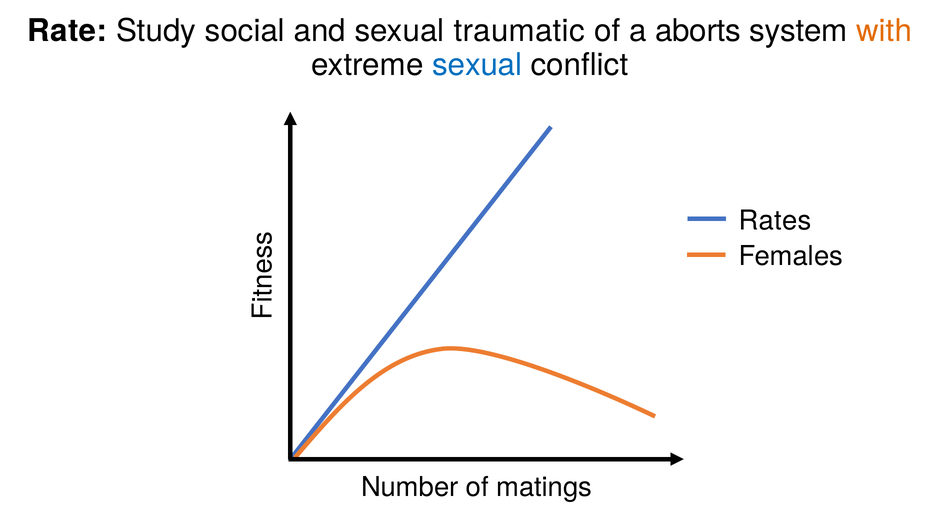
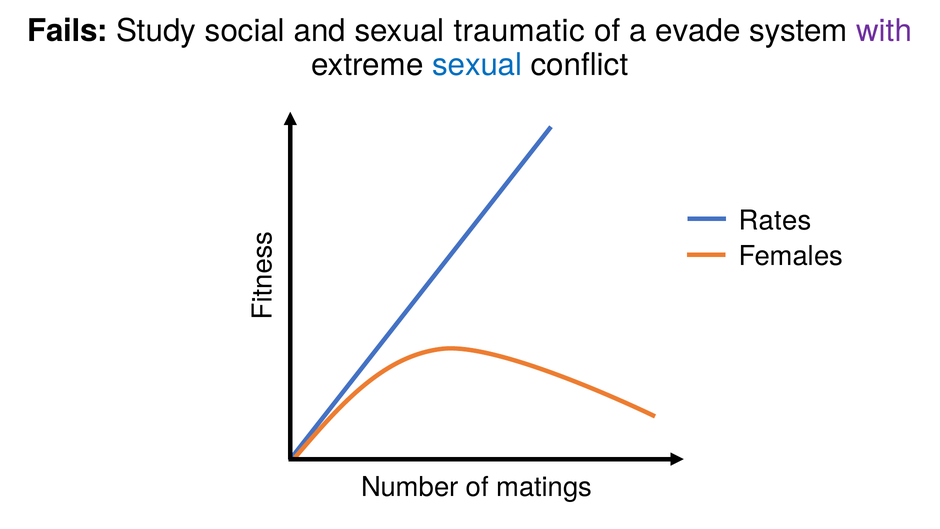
Rate: Rate -> Fails
aborts: aborts -> evade
with colour: orange -> purple
